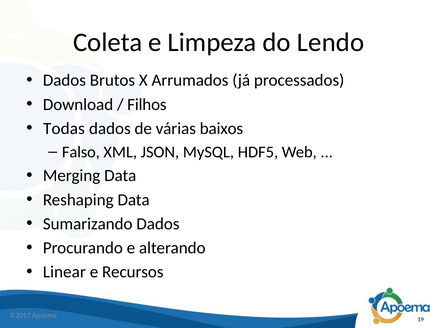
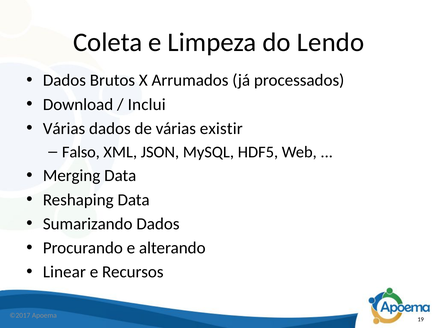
Filhos: Filhos -> Inclui
Todas at (64, 129): Todas -> Várias
baixos: baixos -> existir
